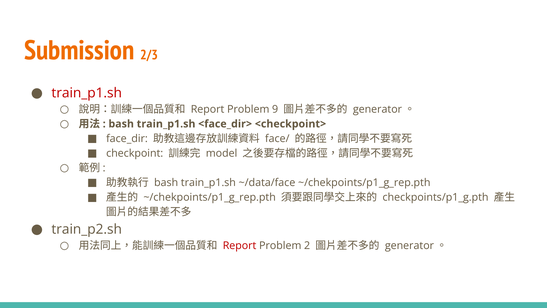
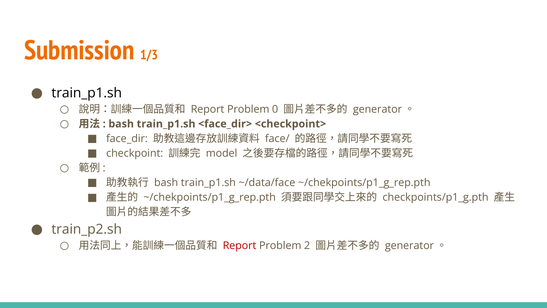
2/3: 2/3 -> 1/3
train_p1.sh at (87, 93) colour: red -> black
9: 9 -> 0
